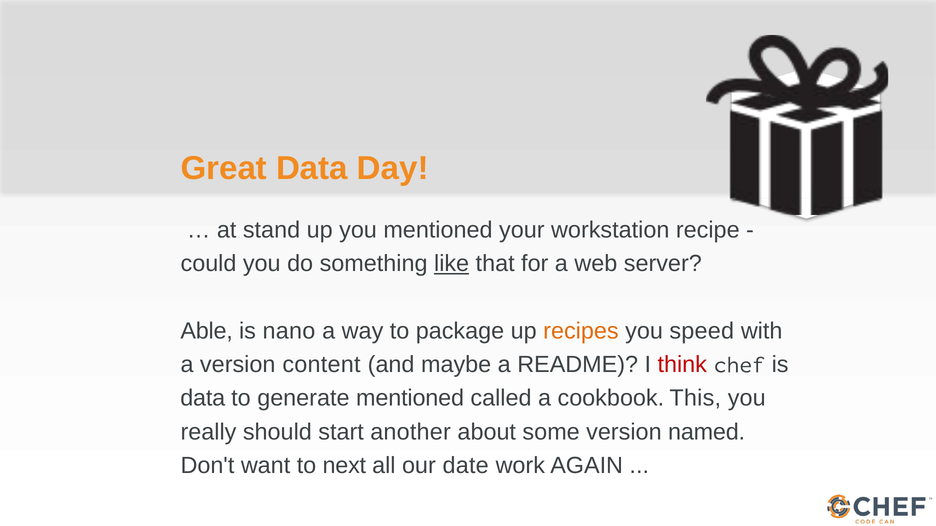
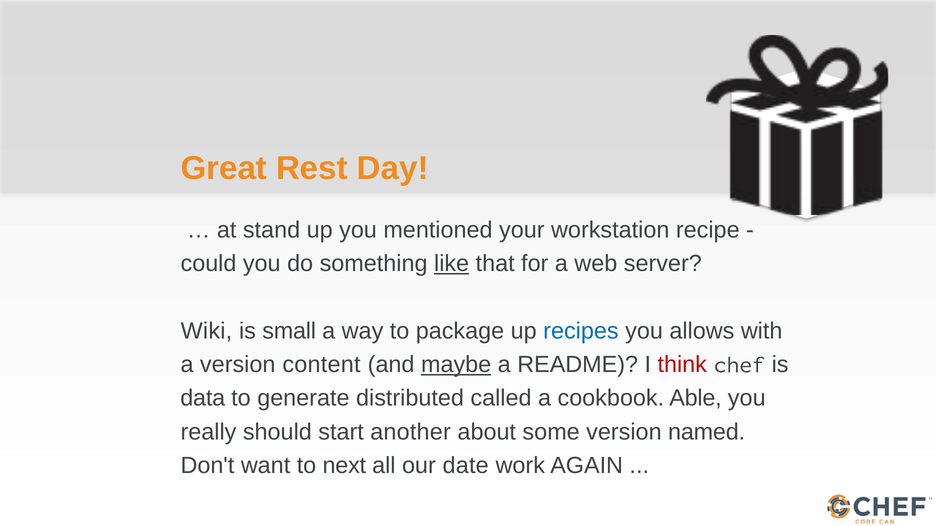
Great Data: Data -> Rest
Able: Able -> Wiki
nano: nano -> small
recipes colour: orange -> blue
speed: speed -> allows
maybe underline: none -> present
generate mentioned: mentioned -> distributed
This: This -> Able
